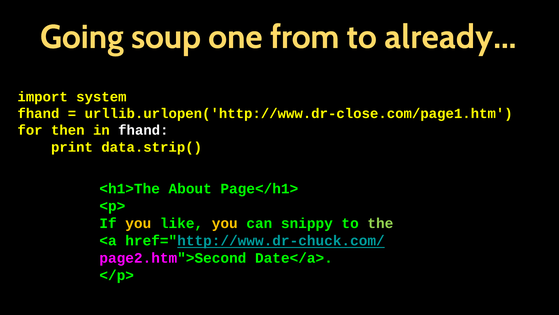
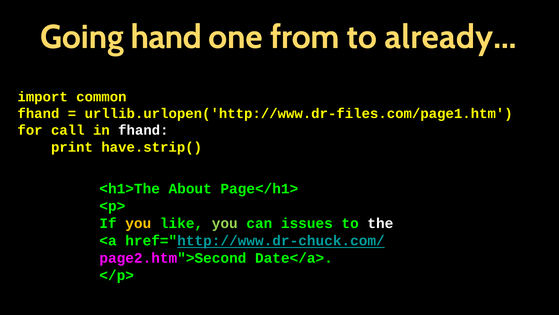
soup: soup -> hand
system: system -> common
urllib.urlopen('http://www.dr-close.com/page1.htm: urllib.urlopen('http://www.dr-close.com/page1.htm -> urllib.urlopen('http://www.dr-files.com/page1.htm
then: then -> call
data.strip(: data.strip( -> have.strip(
you at (225, 223) colour: yellow -> light green
snippy: snippy -> issues
the colour: light green -> white
